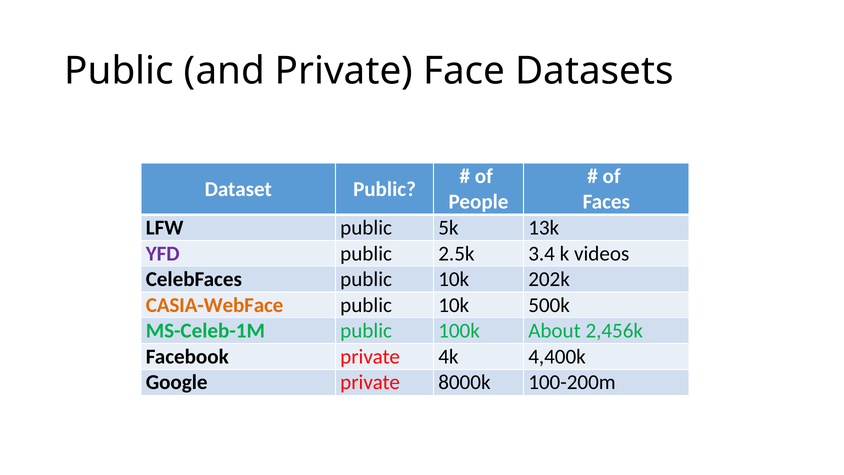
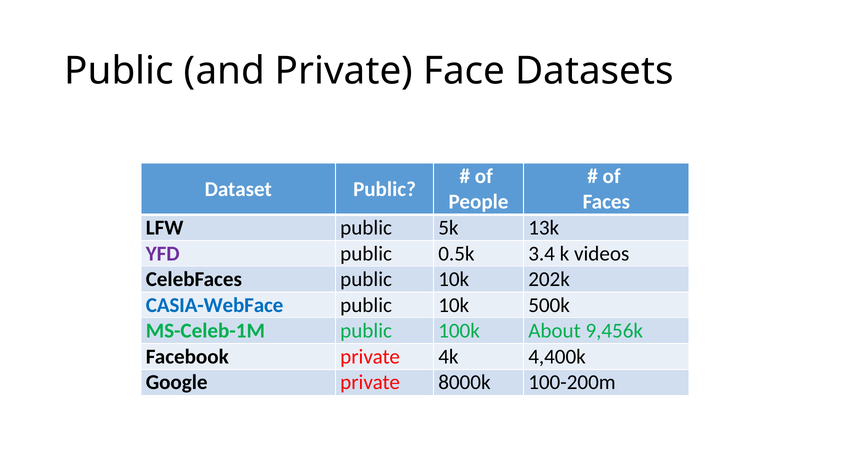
2.5k: 2.5k -> 0.5k
CASIA-WebFace colour: orange -> blue
2,456k: 2,456k -> 9,456k
